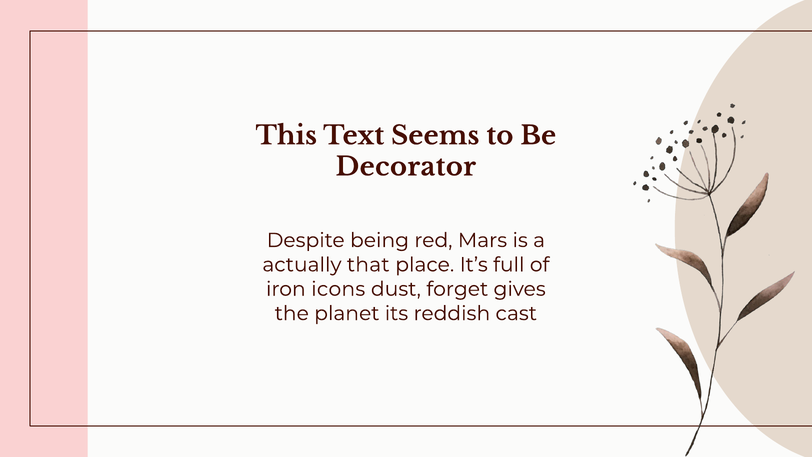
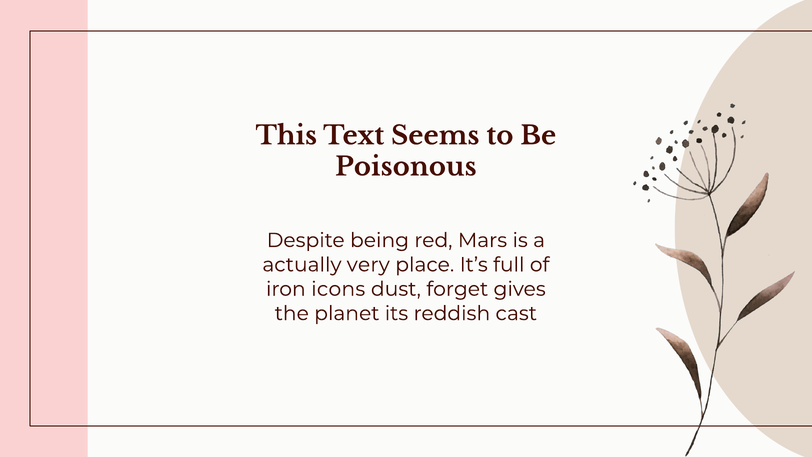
Decorator: Decorator -> Poisonous
that: that -> very
